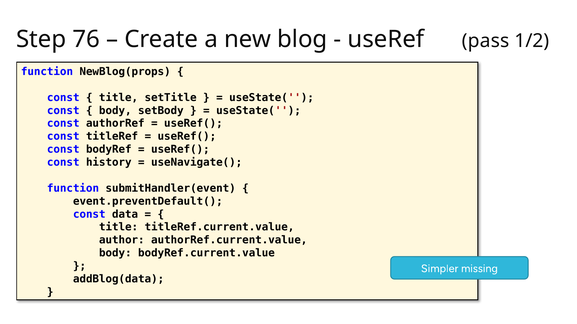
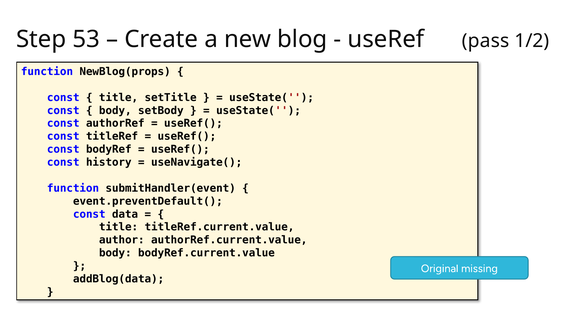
76: 76 -> 53
Simpler: Simpler -> Original
